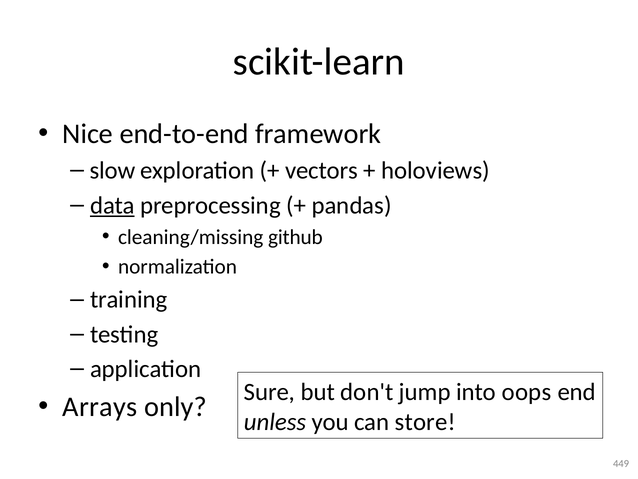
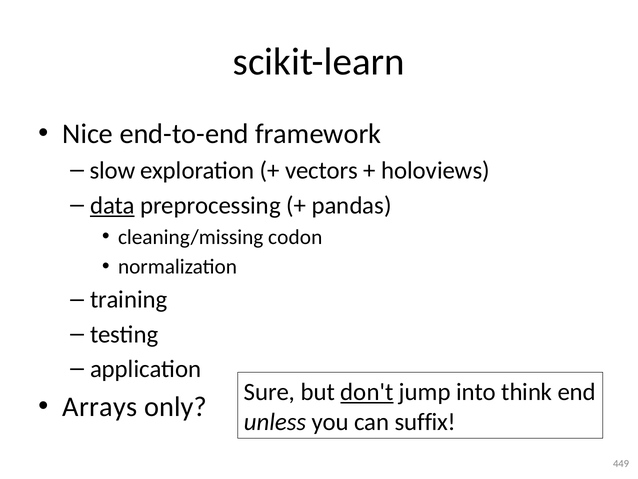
github: github -> codon
don't underline: none -> present
oops: oops -> think
store: store -> suffix
